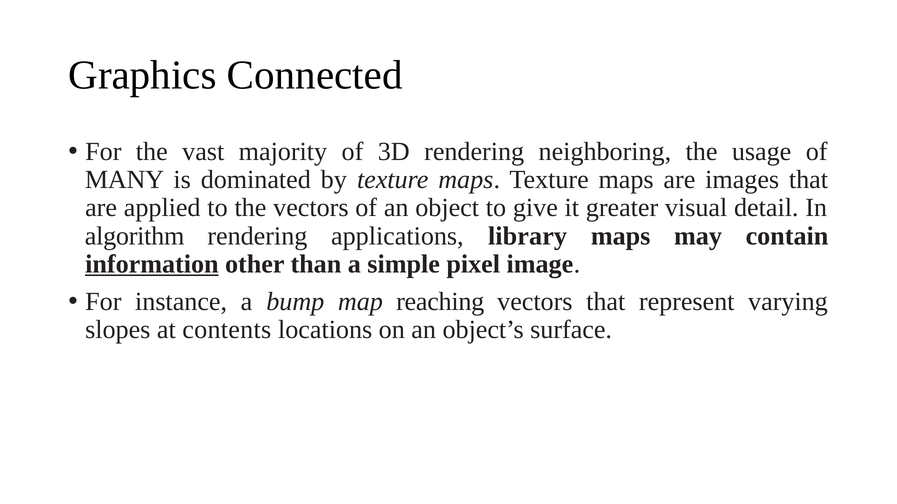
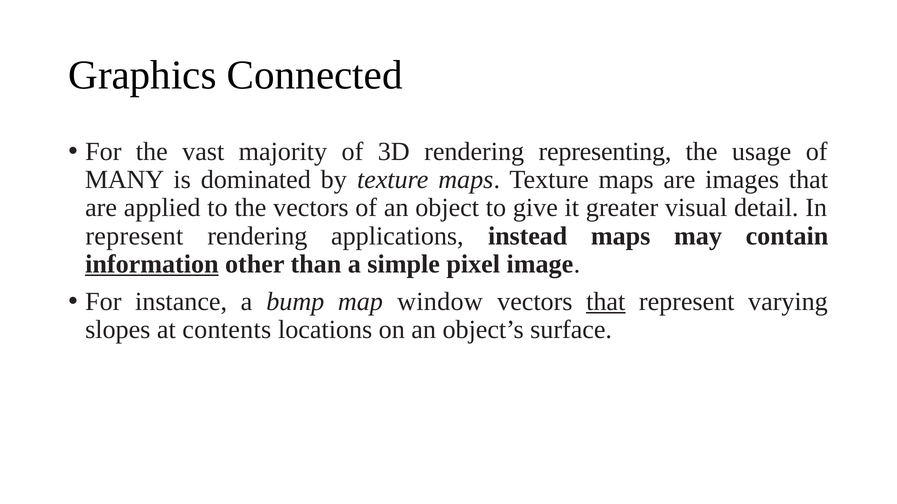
neighboring: neighboring -> representing
algorithm at (135, 236): algorithm -> represent
library: library -> instead
reaching: reaching -> window
that at (606, 302) underline: none -> present
